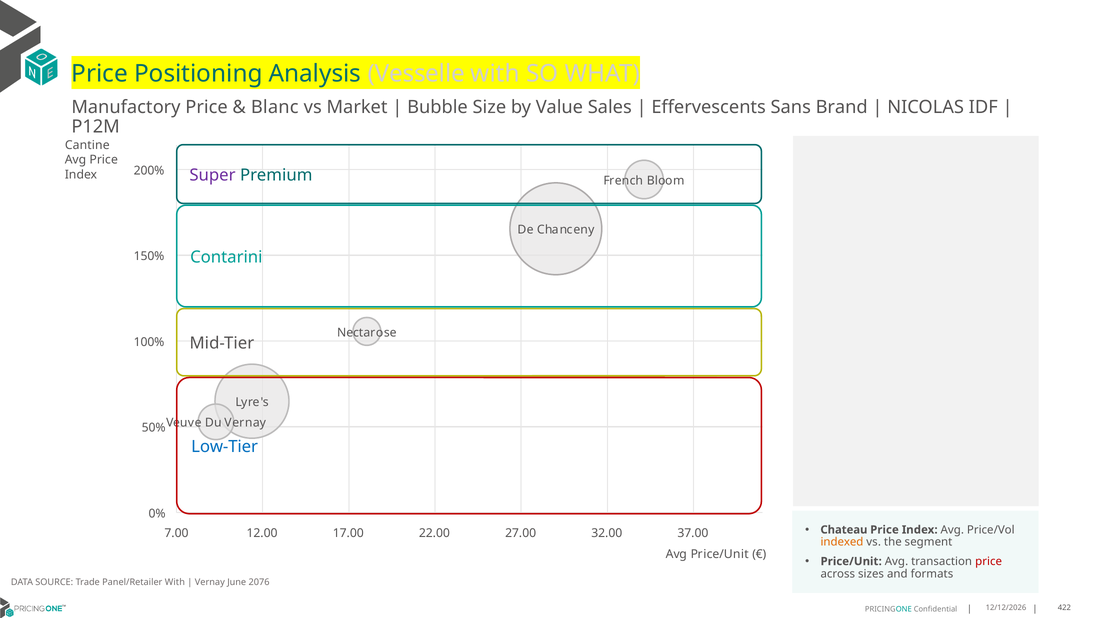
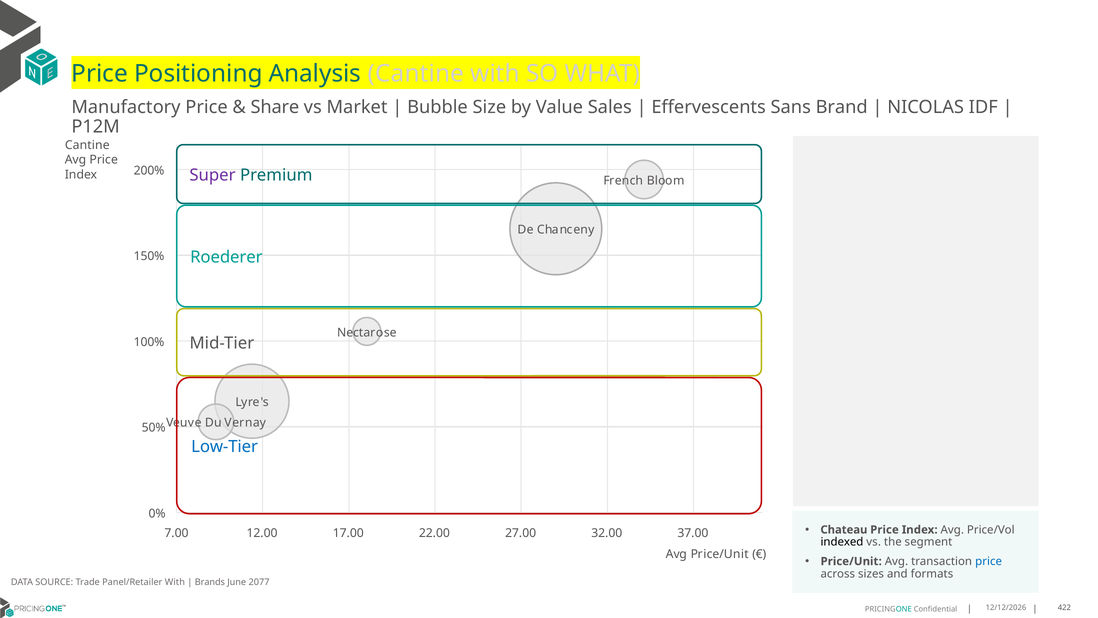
Analysis Vesselle: Vesselle -> Cantine
Blanc: Blanc -> Share
Contarini: Contarini -> Roederer
indexed colour: orange -> black
price at (989, 561) colour: red -> blue
Vernay at (210, 582): Vernay -> Brands
2076: 2076 -> 2077
